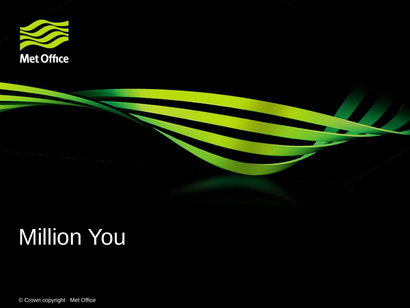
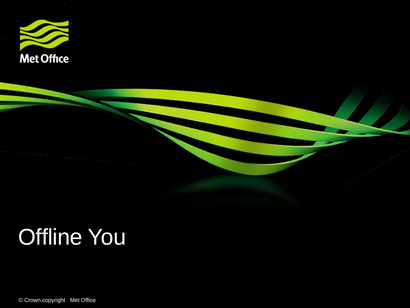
Million: Million -> Offline
